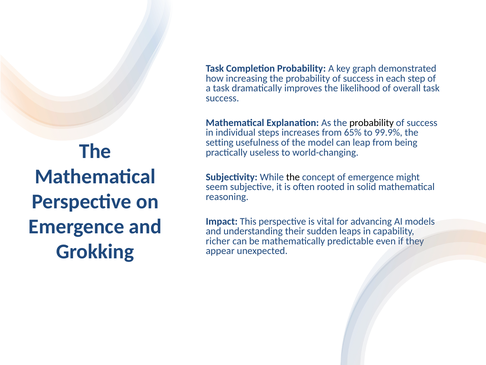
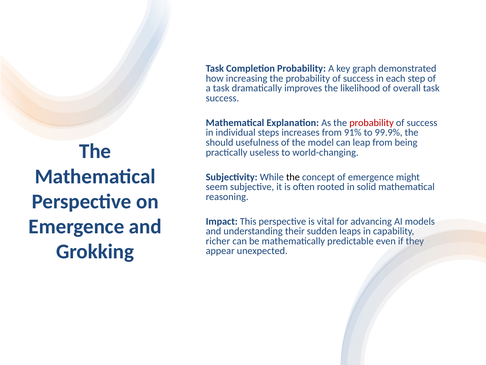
probability at (372, 123) colour: black -> red
65%: 65% -> 91%
setting: setting -> should
